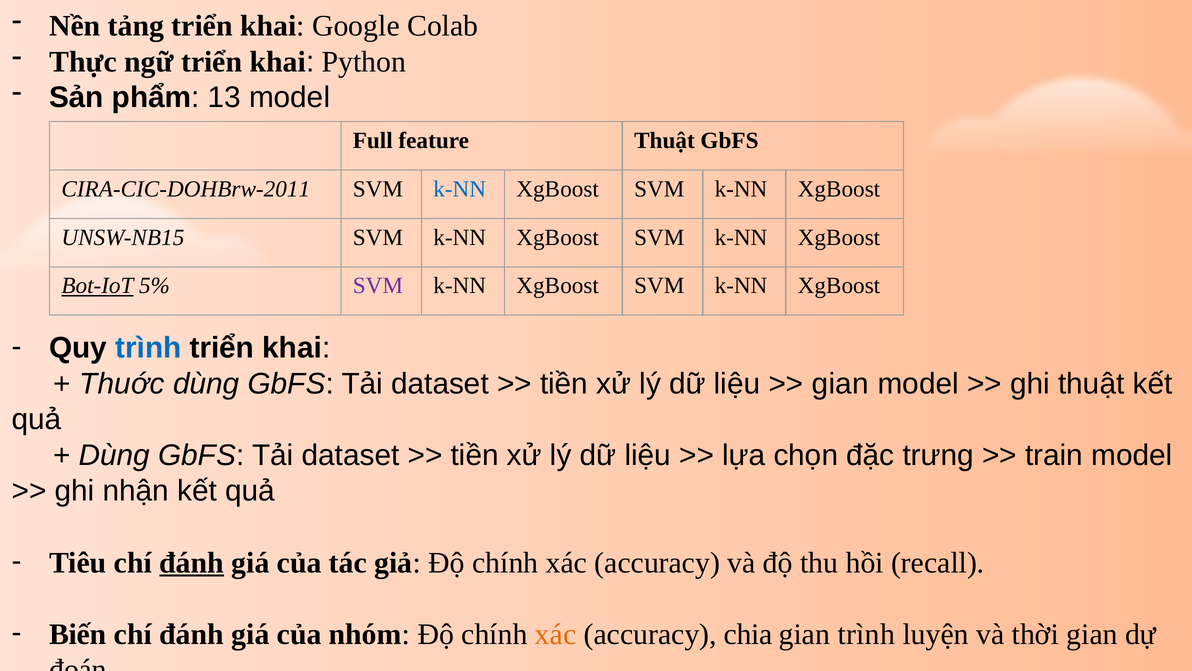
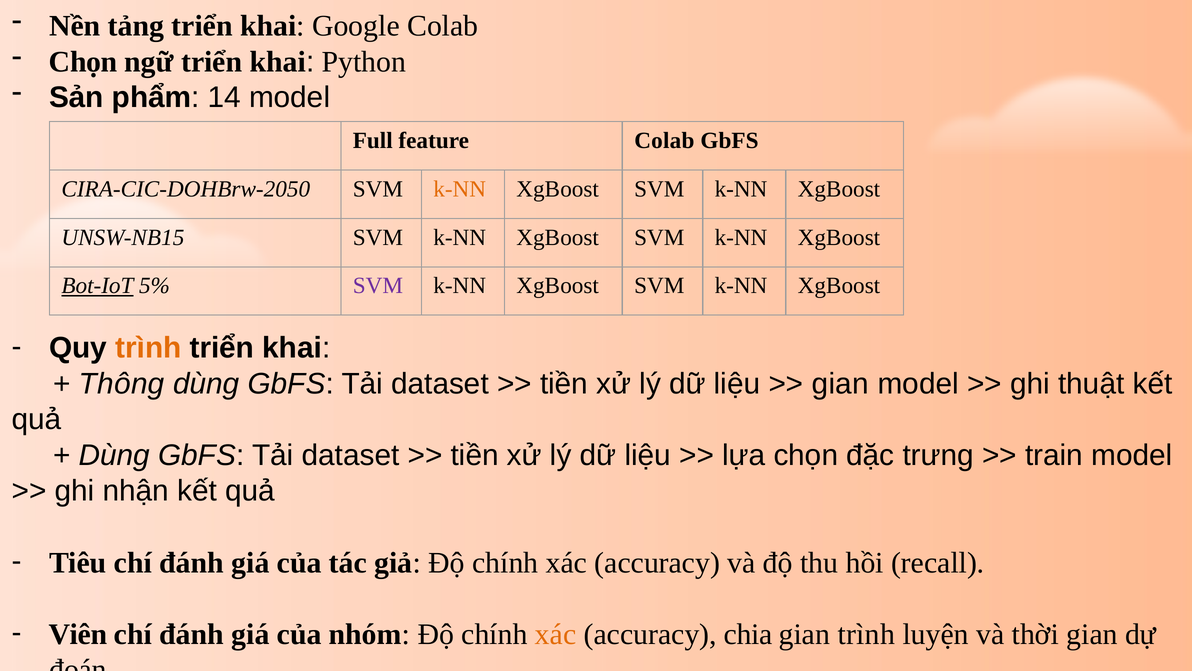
Thực at (83, 62): Thực -> Chọn
13: 13 -> 14
feature Thuật: Thuật -> Colab
CIRA-CIC-DOHBrw-2011: CIRA-CIC-DOHBrw-2011 -> CIRA-CIC-DOHBrw-2050
k-NN at (460, 189) colour: blue -> orange
trình at (148, 348) colour: blue -> orange
Thuớc: Thuớc -> Thông
đánh at (192, 562) underline: present -> none
Biến: Biến -> Viên
